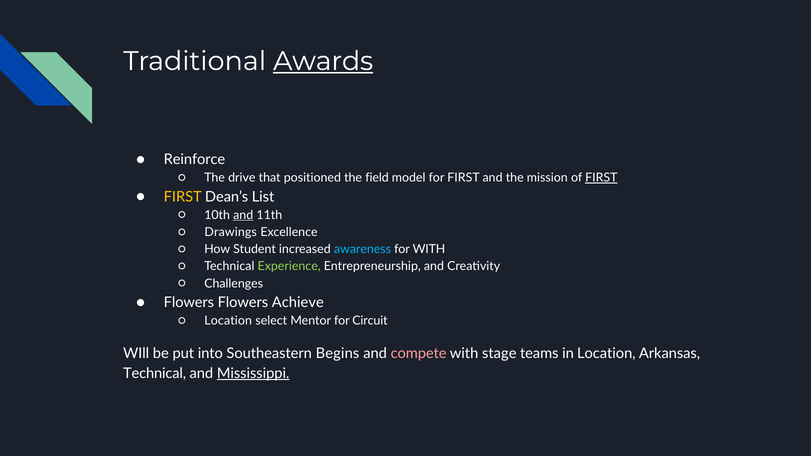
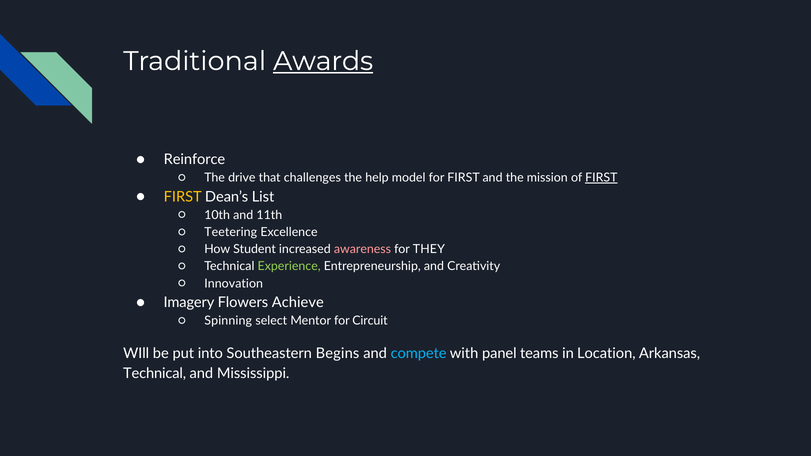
positioned: positioned -> challenges
field: field -> help
and at (243, 215) underline: present -> none
Drawings: Drawings -> Teetering
awareness colour: light blue -> pink
for WITH: WITH -> THEY
Challenges: Challenges -> Innovation
Flowers at (189, 303): Flowers -> Imagery
Location at (228, 321): Location -> Spinning
compete colour: pink -> light blue
stage: stage -> panel
Mississippi underline: present -> none
